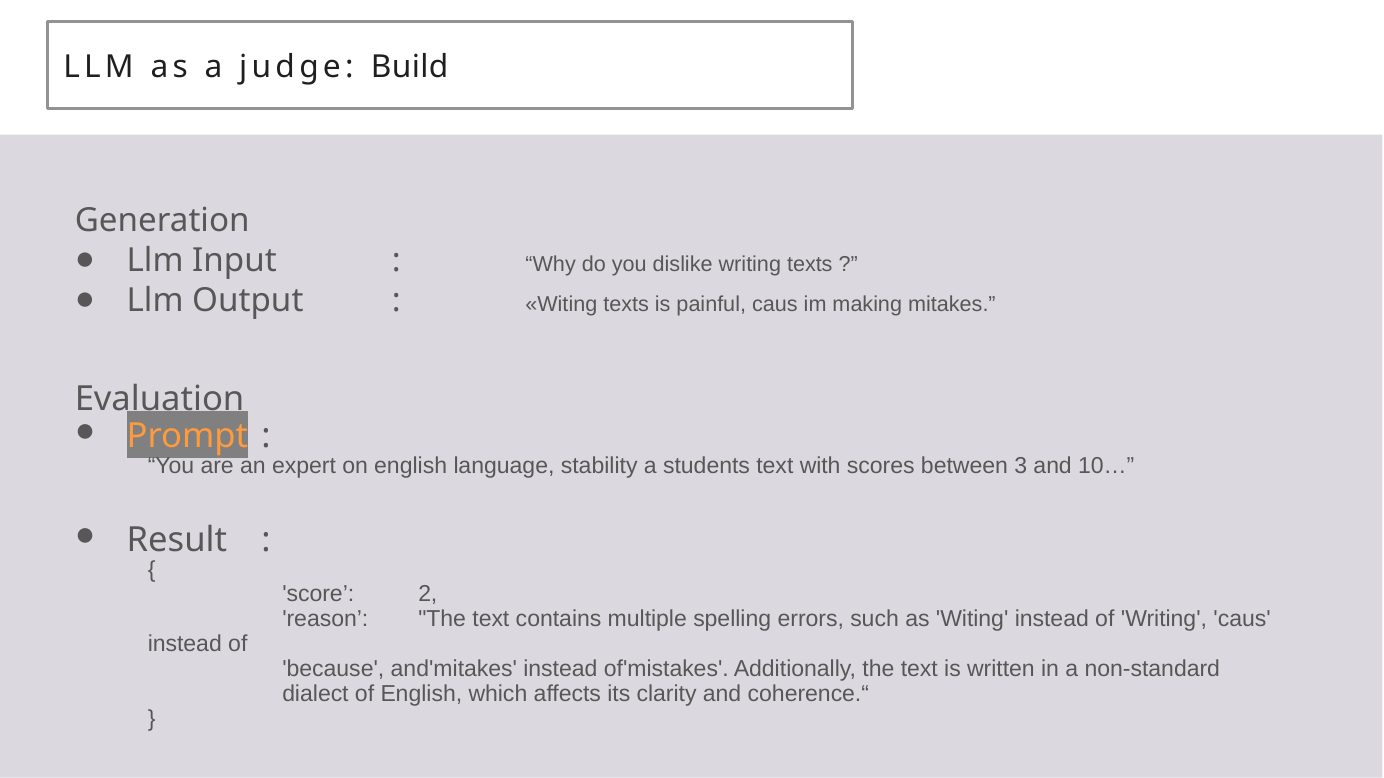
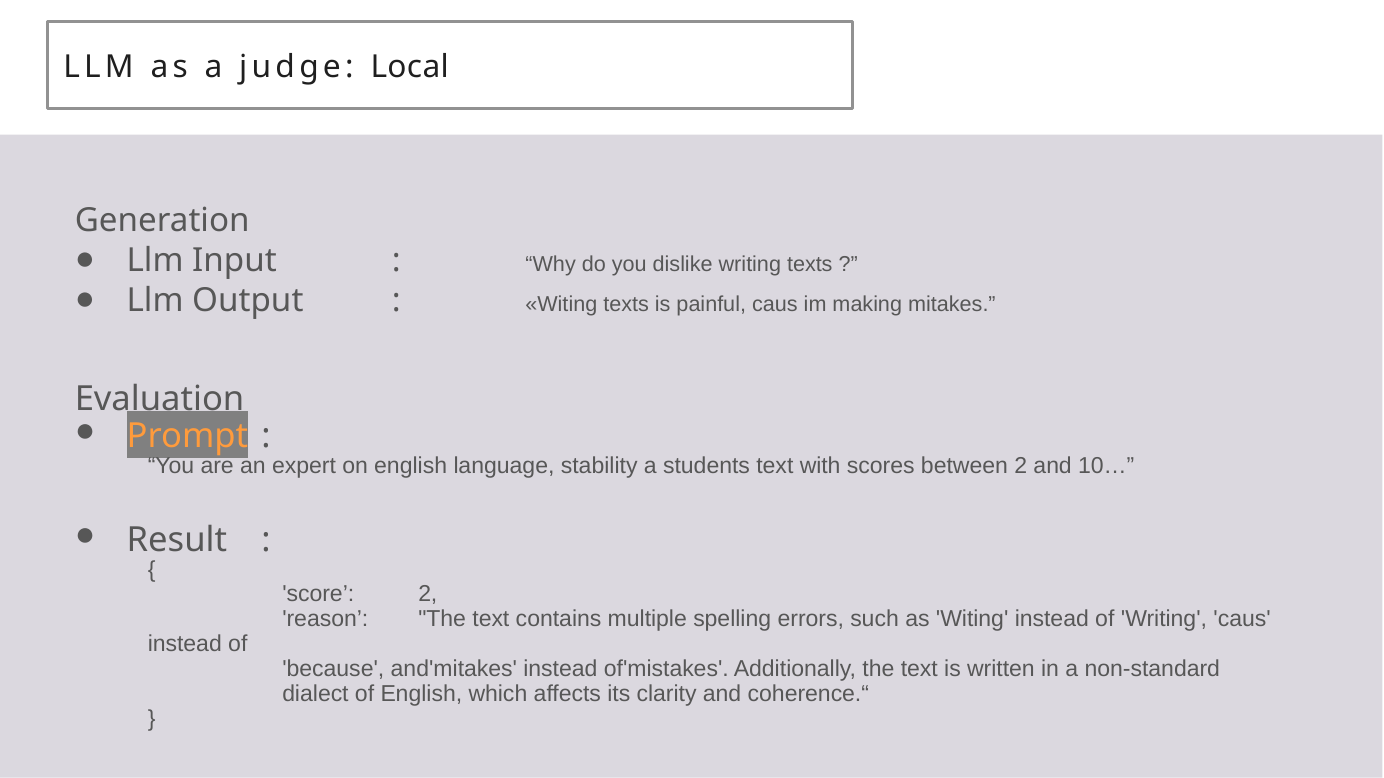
Build: Build -> Local
between 3: 3 -> 2
